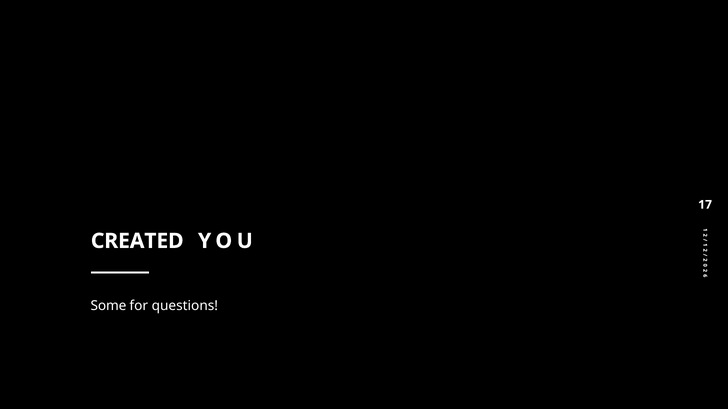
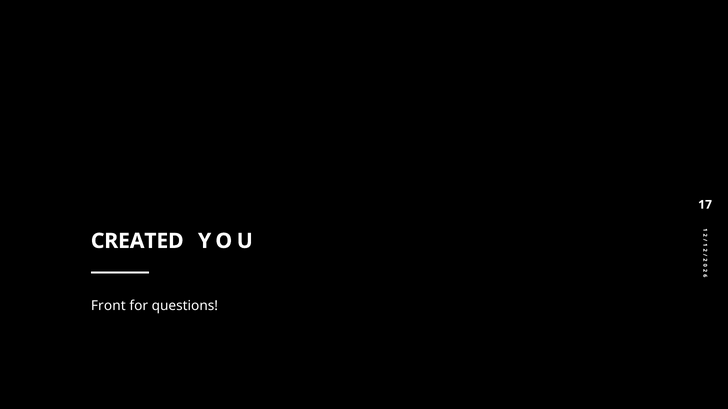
Some: Some -> Front
